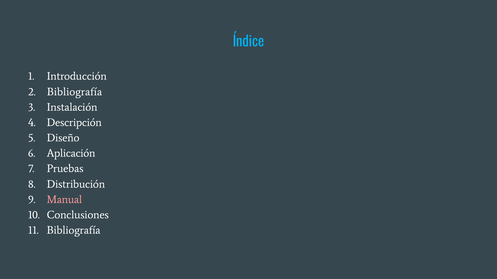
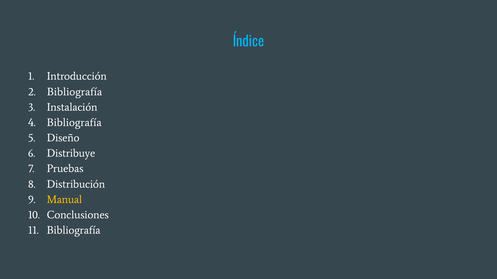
Descripción at (74, 123): Descripción -> Bibliografía
Aplicación: Aplicación -> Distribuye
Manual colour: pink -> yellow
